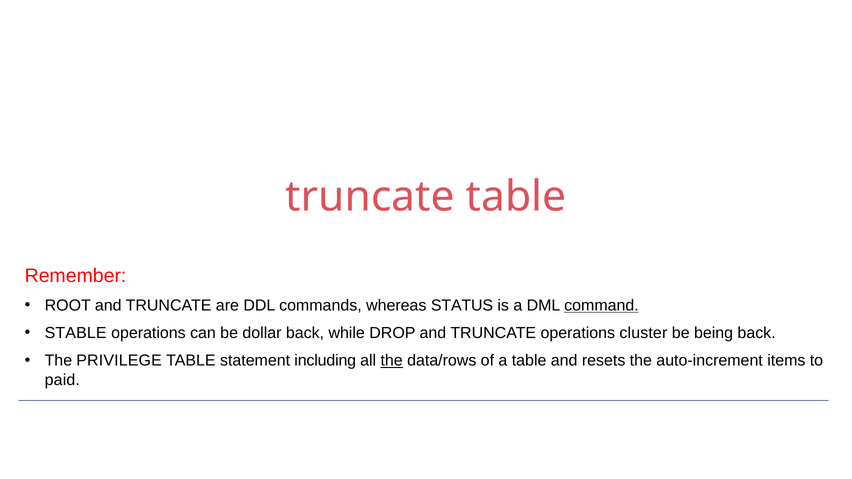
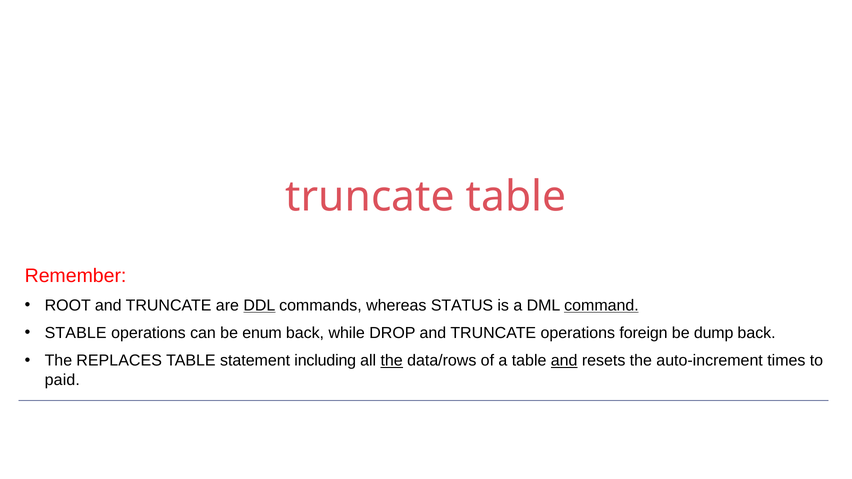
DDL underline: none -> present
dollar: dollar -> enum
cluster: cluster -> foreign
being: being -> dump
PRIVILEGE: PRIVILEGE -> REPLACES
and at (564, 361) underline: none -> present
items: items -> times
